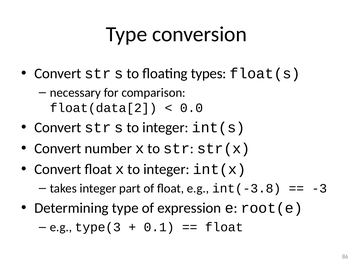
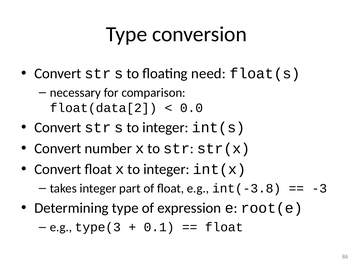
types: types -> need
